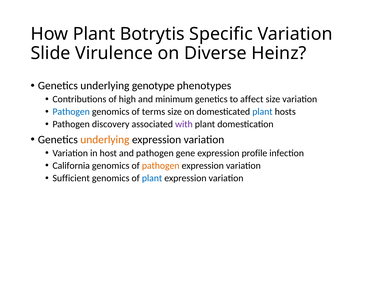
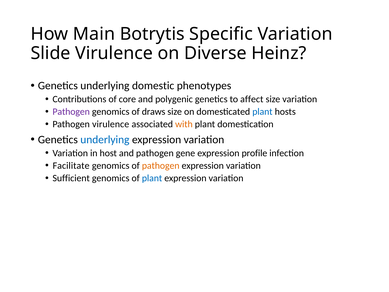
How Plant: Plant -> Main
genotype: genotype -> domestic
high: high -> core
minimum: minimum -> polygenic
Pathogen at (71, 112) colour: blue -> purple
terms: terms -> draws
Pathogen discovery: discovery -> virulence
with colour: purple -> orange
underlying at (105, 140) colour: orange -> blue
California: California -> Facilitate
